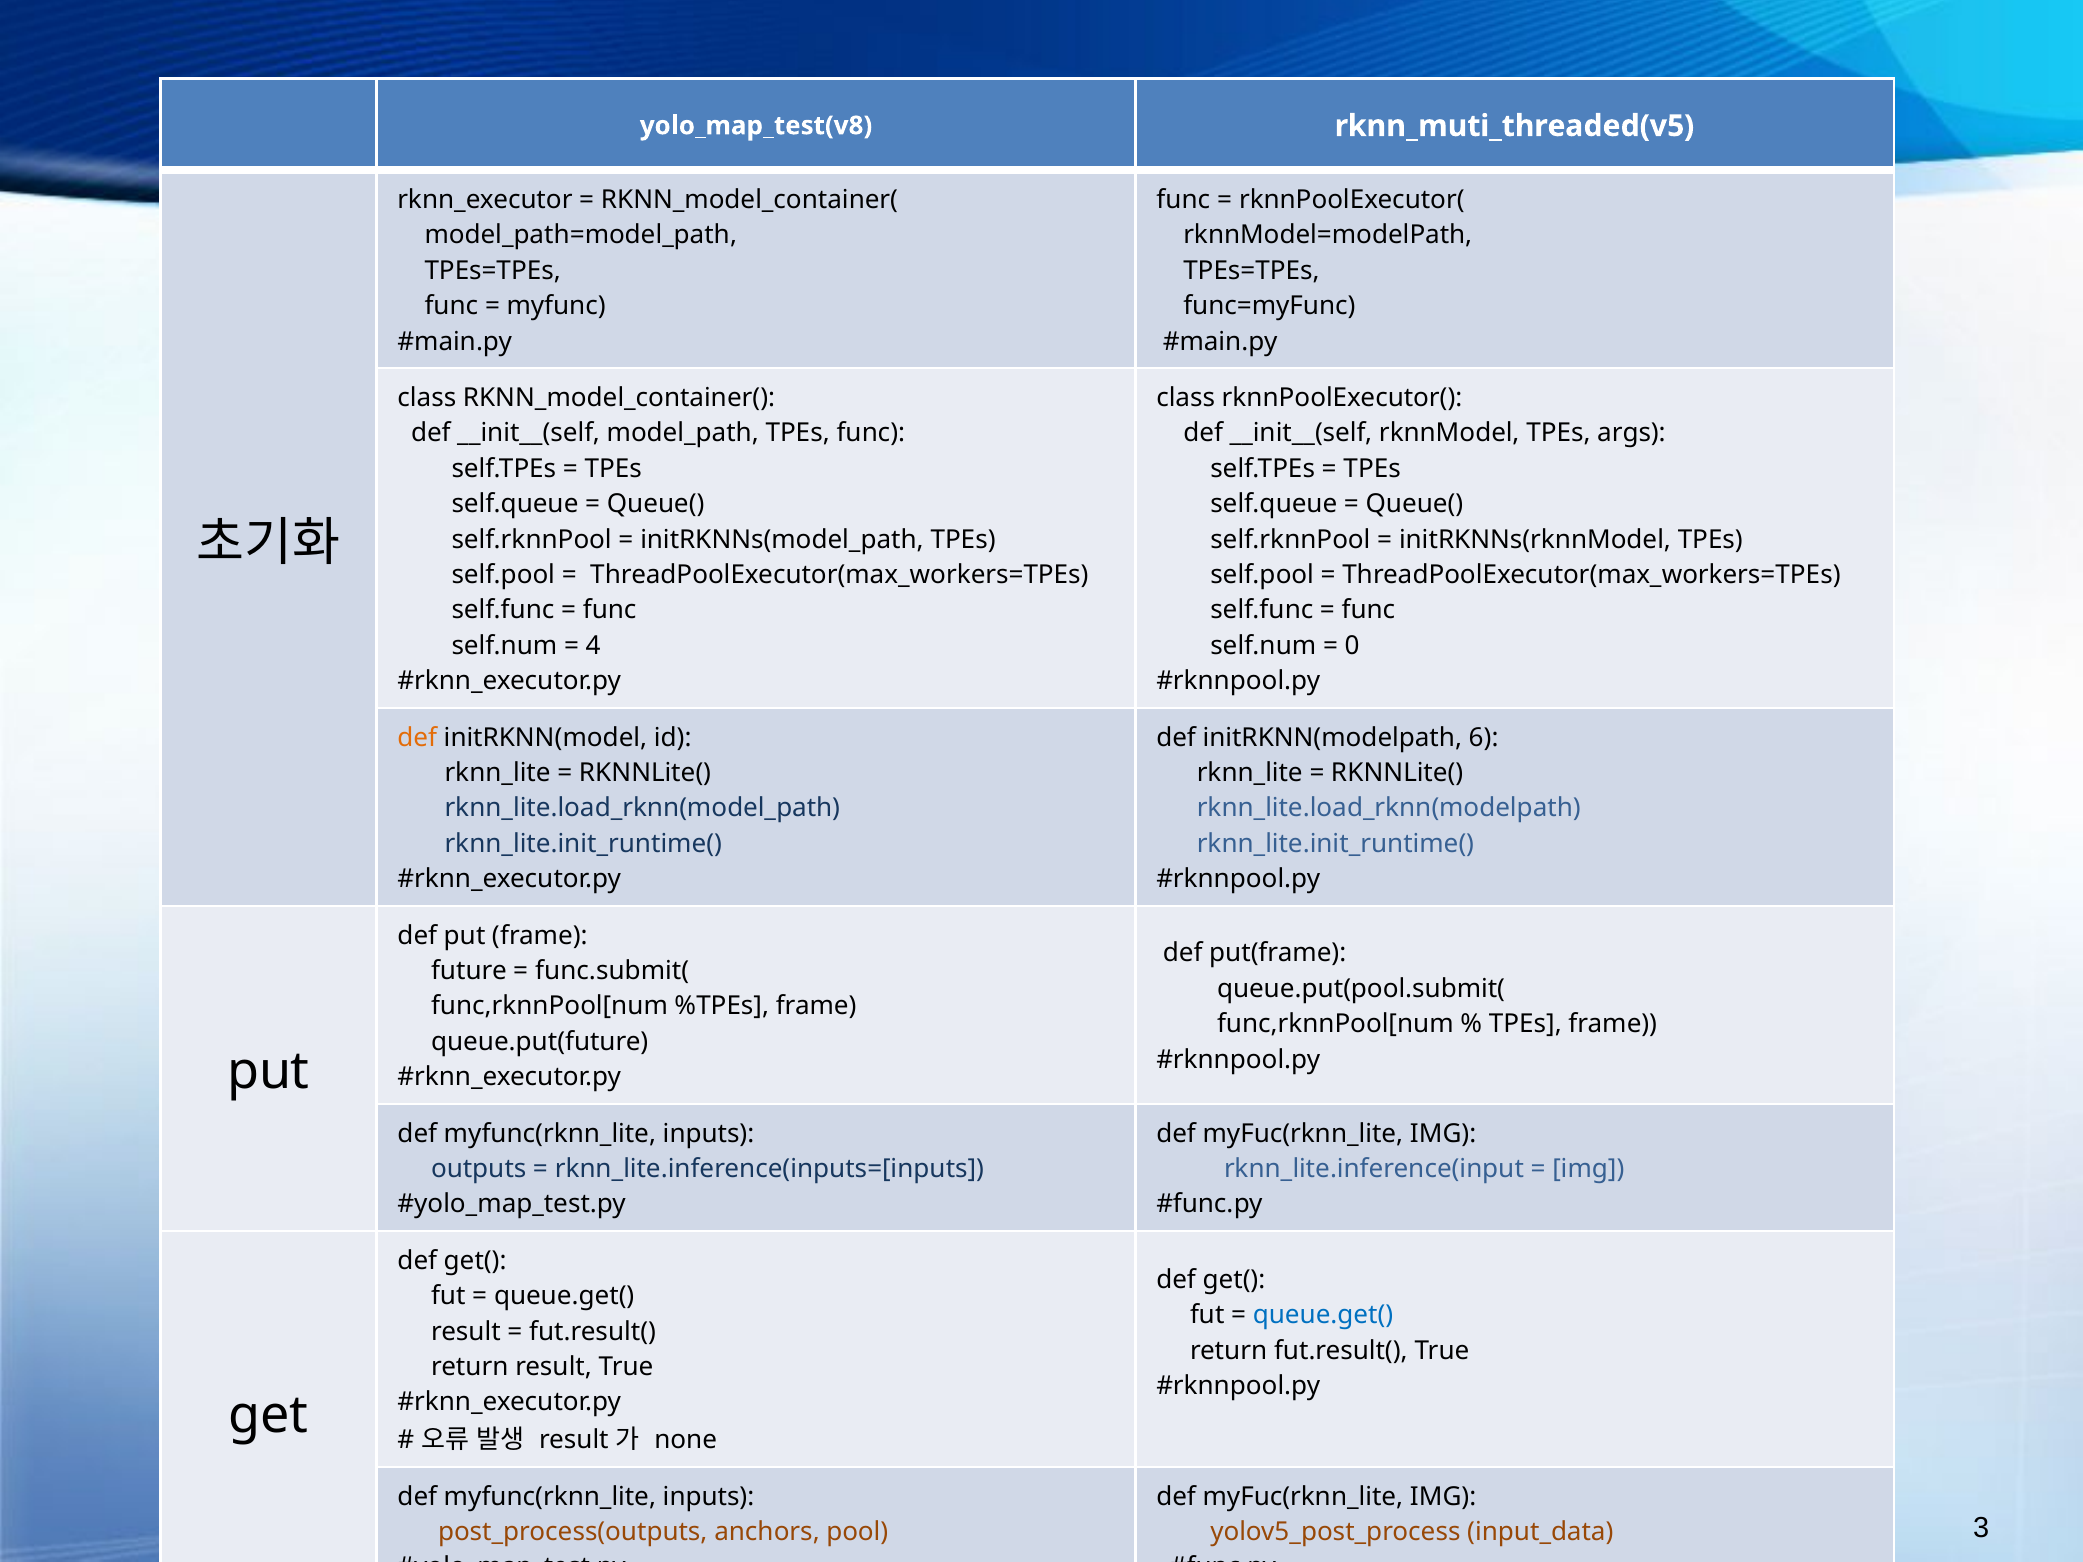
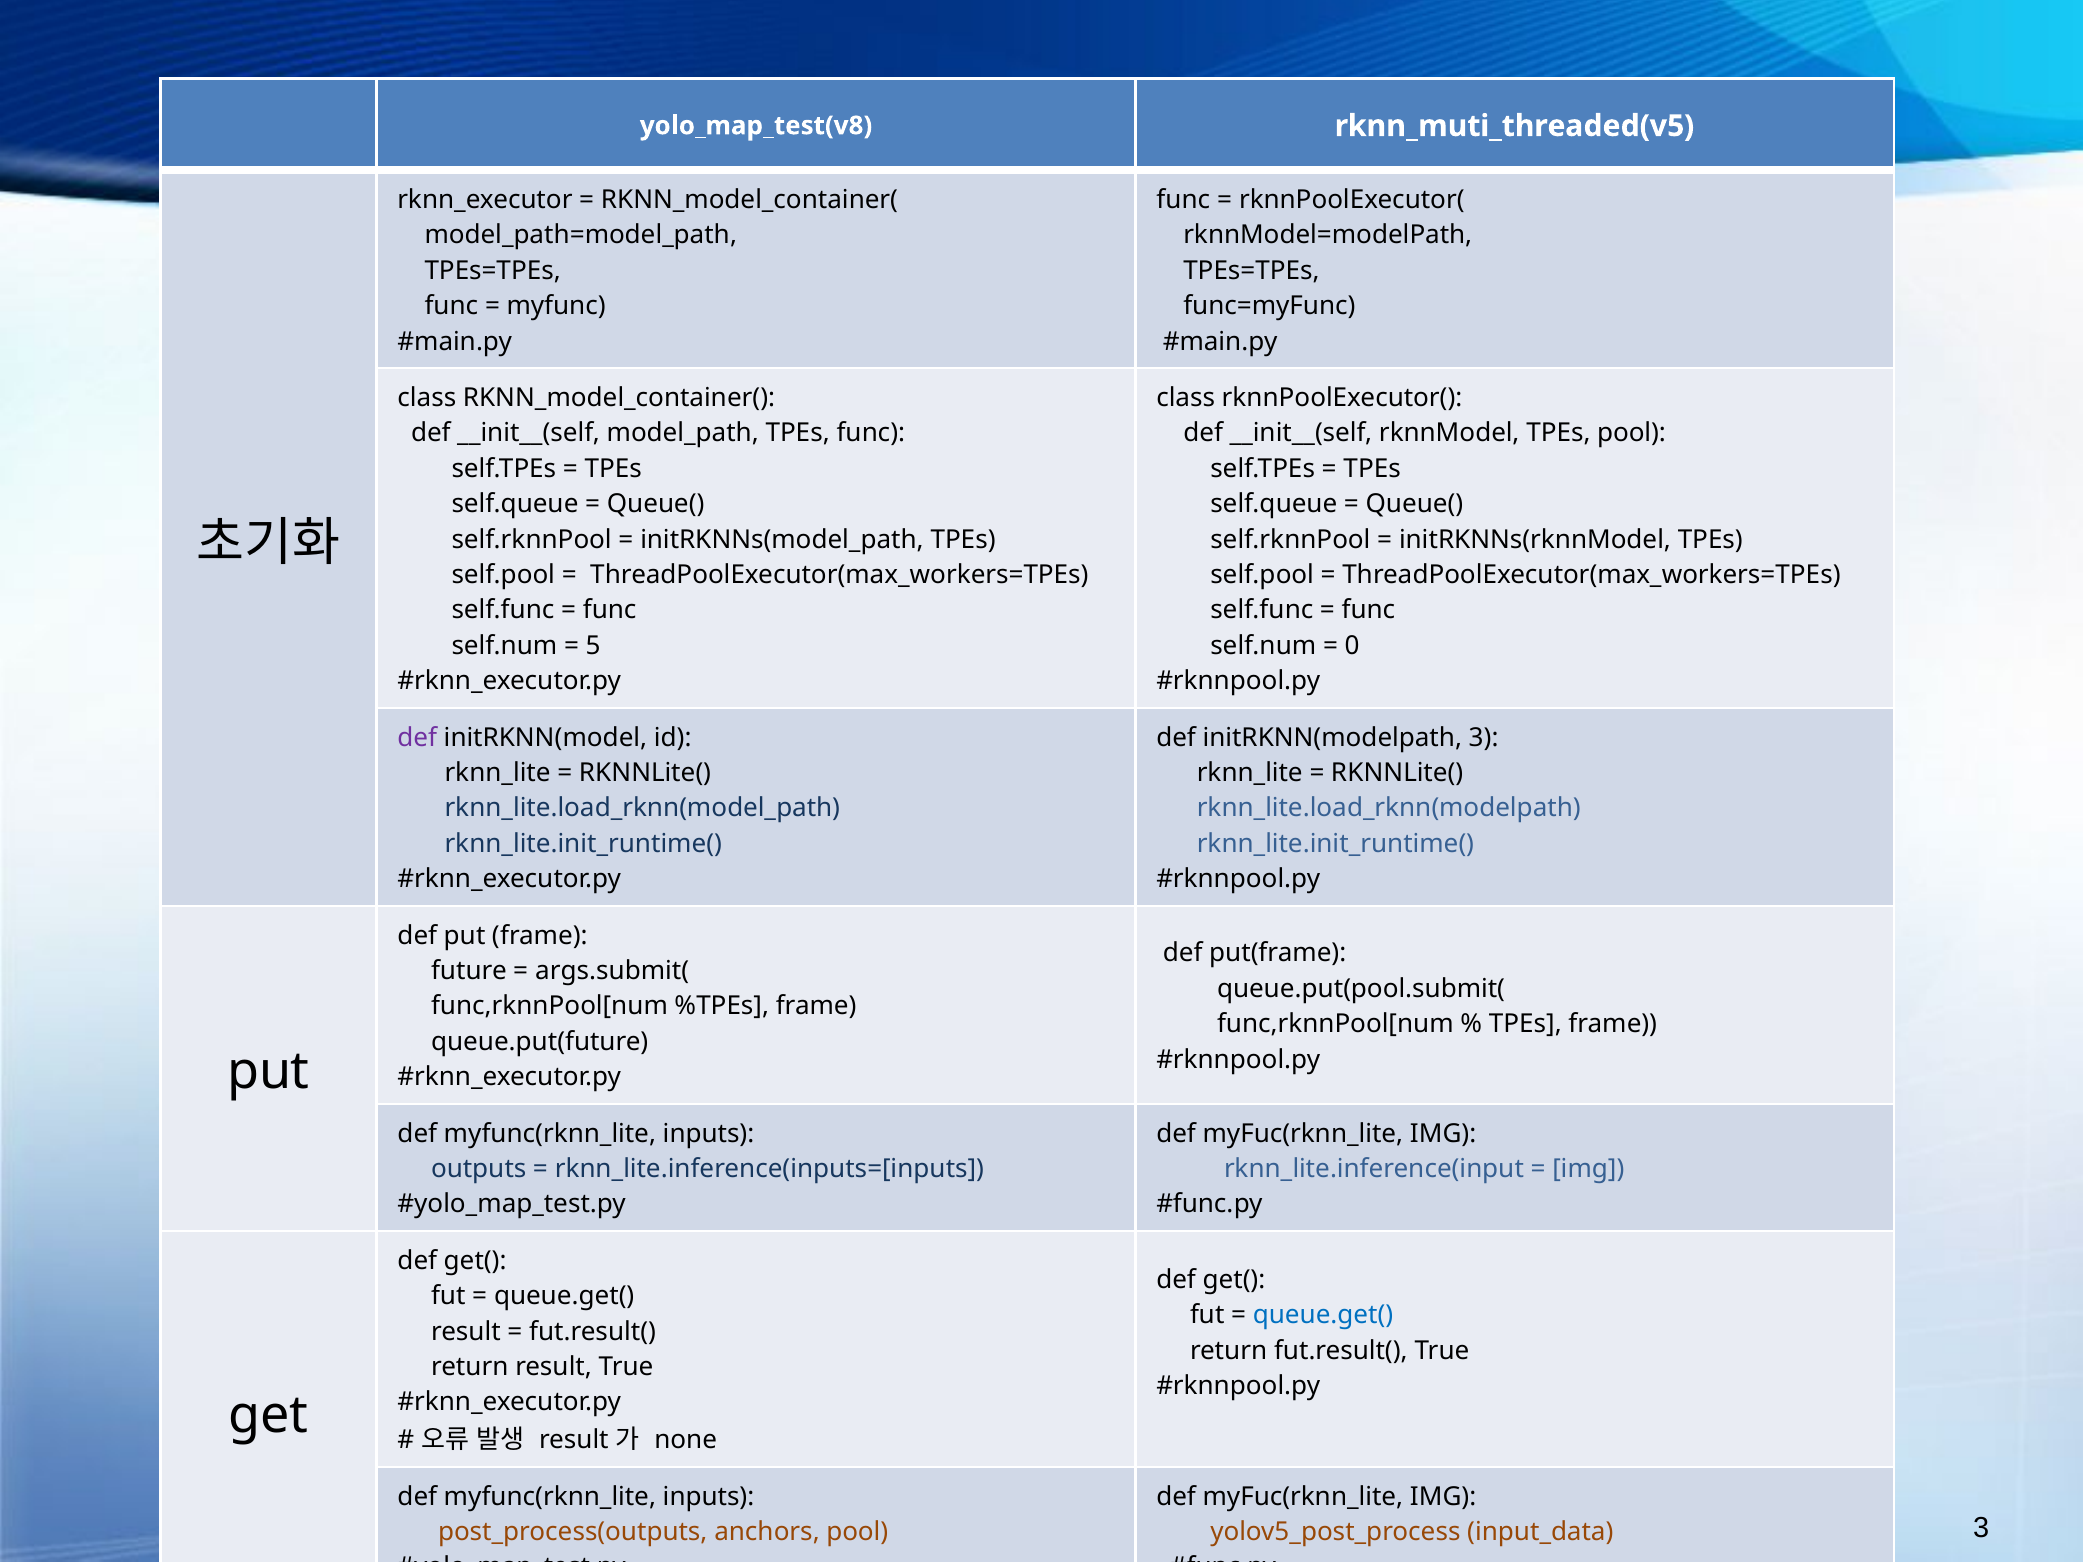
TPEs args: args -> pool
4: 4 -> 5
def at (417, 738) colour: orange -> purple
initRKNN(modelpath 6: 6 -> 3
func.submit(: func.submit( -> args.submit(
